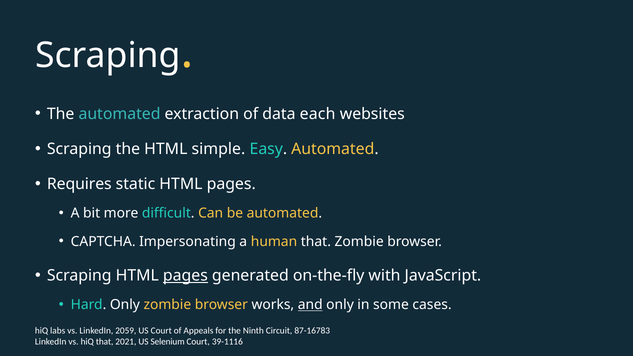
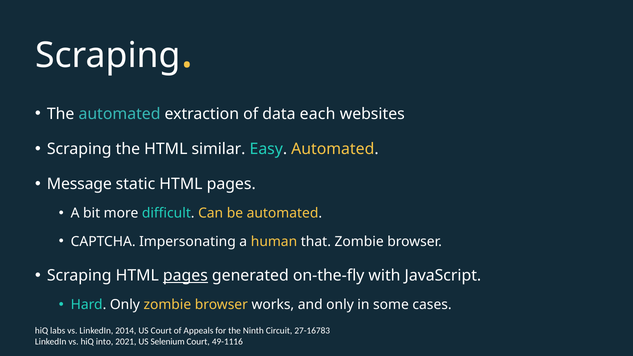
simple: simple -> similar
Requires: Requires -> Message
and underline: present -> none
2059: 2059 -> 2014
87-16783: 87-16783 -> 27-16783
hiQ that: that -> into
39-1116: 39-1116 -> 49-1116
